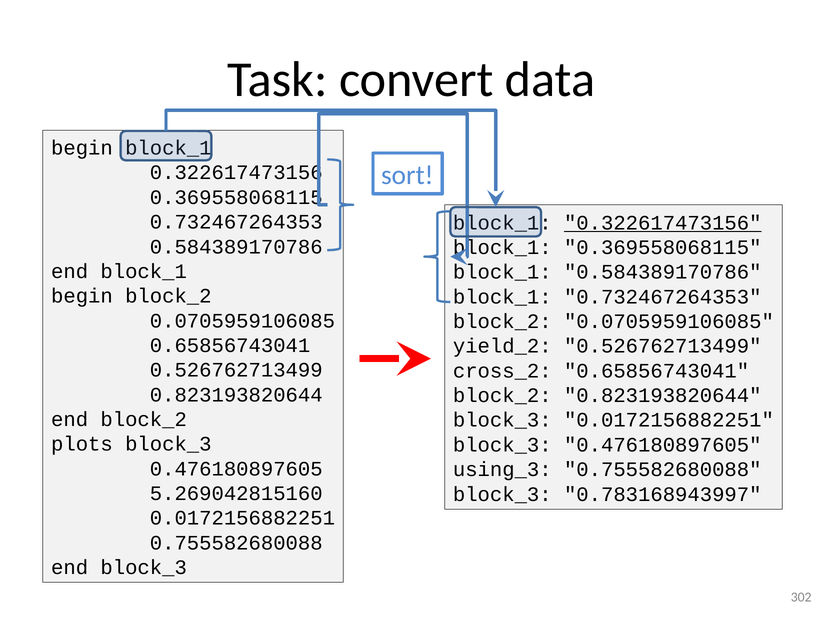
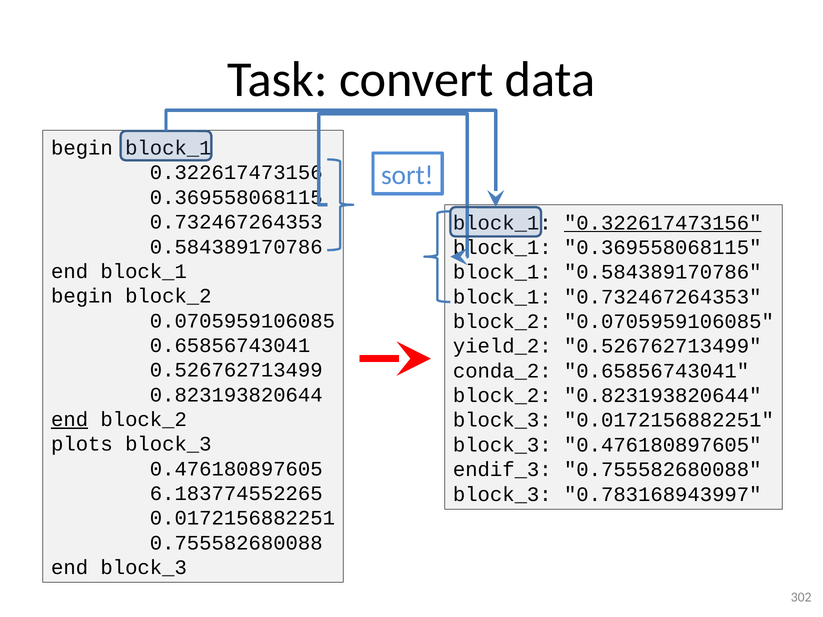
cross_2: cross_2 -> conda_2
end at (70, 420) underline: none -> present
using_3: using_3 -> endif_3
5.269042815160: 5.269042815160 -> 6.183774552265
